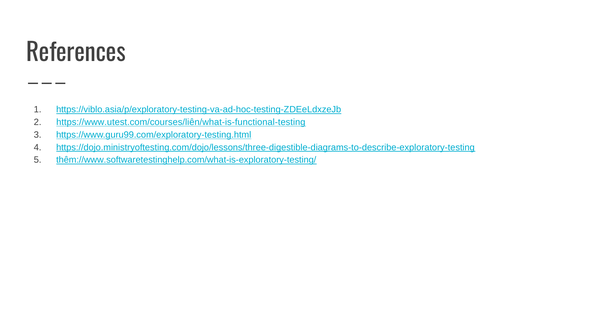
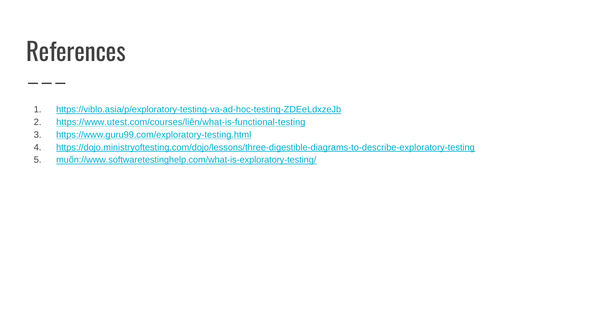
thêm://www.softwaretestinghelp.com/what-is-exploratory-testing/: thêm://www.softwaretestinghelp.com/what-is-exploratory-testing/ -> muốn://www.softwaretestinghelp.com/what-is-exploratory-testing/
